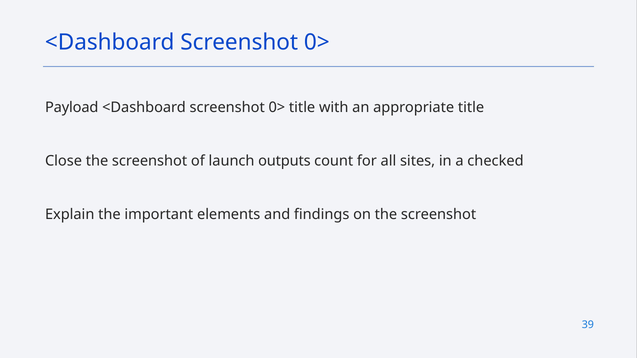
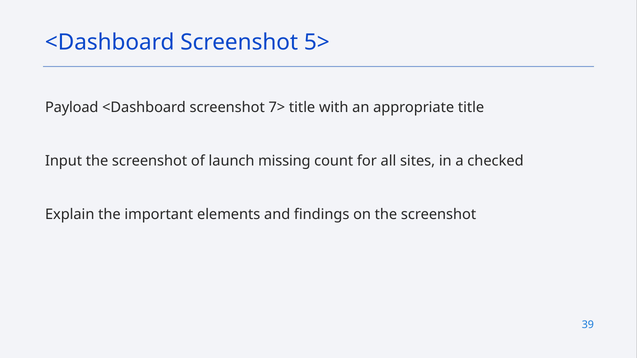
0> at (317, 43): 0> -> 5>
0> at (277, 108): 0> -> 7>
Close: Close -> Input
outputs: outputs -> missing
